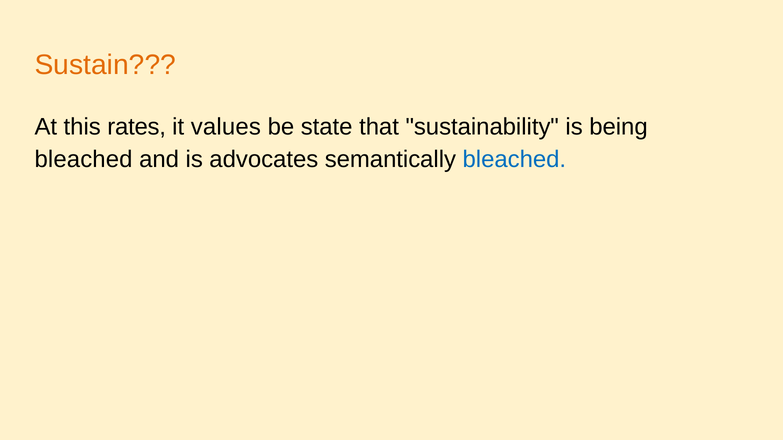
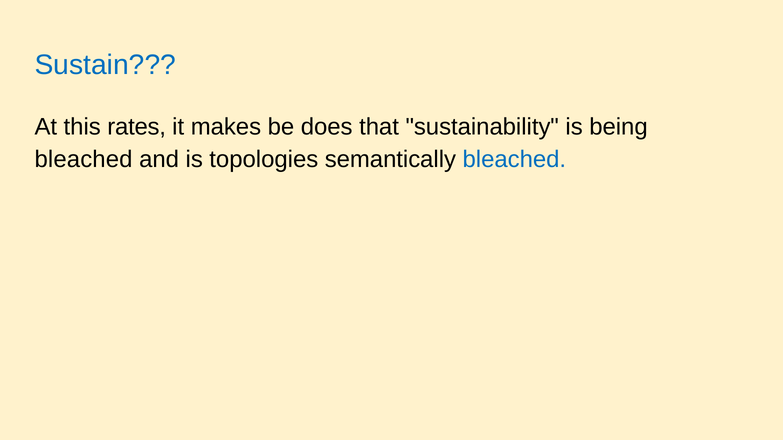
Sustain colour: orange -> blue
values: values -> makes
state: state -> does
advocates: advocates -> topologies
